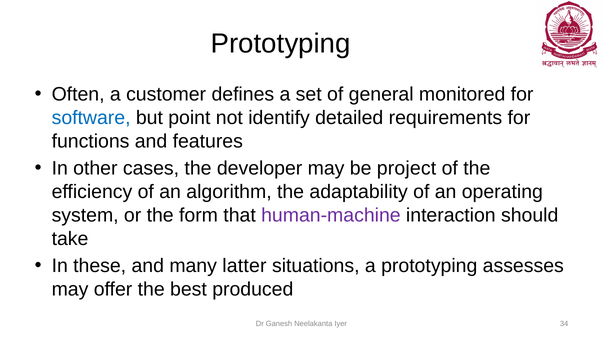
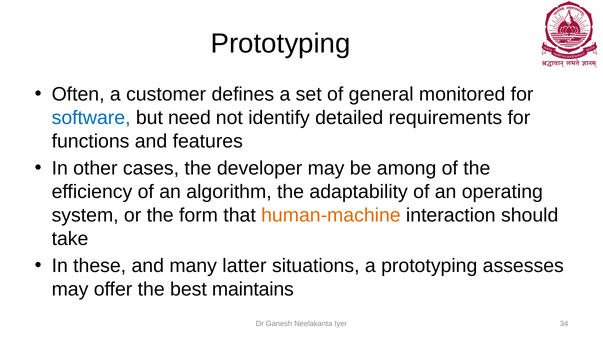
point: point -> need
project: project -> among
human-machine colour: purple -> orange
produced: produced -> maintains
